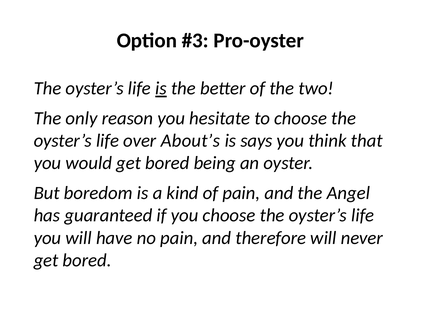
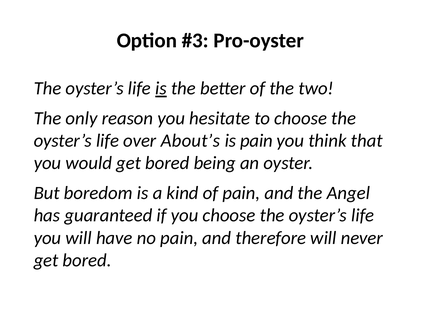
is says: says -> pain
